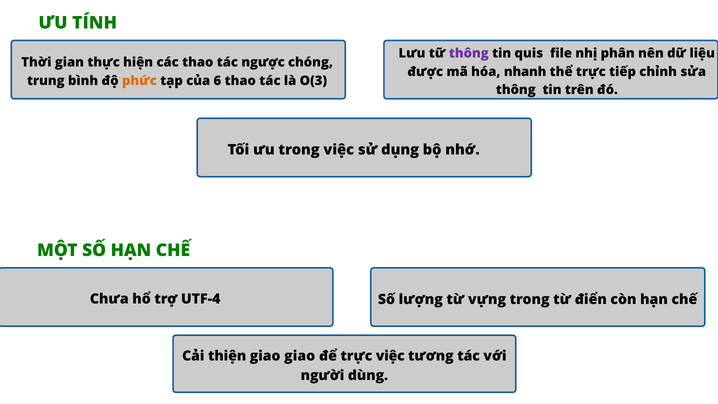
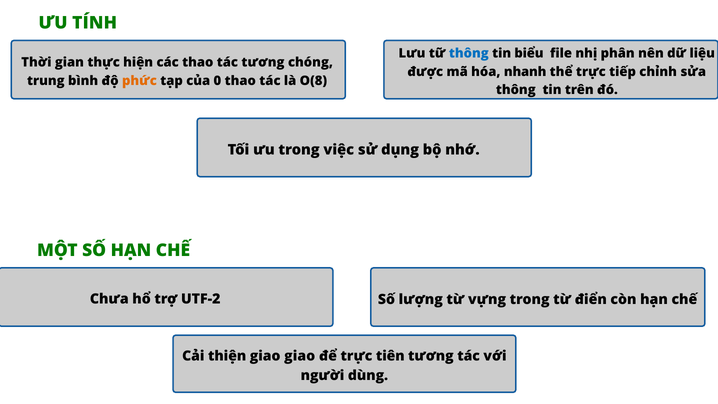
thông at (469, 53) colour: purple -> blue
quis: quis -> biểu
tác ngược: ngược -> tương
6: 6 -> 0
O(3: O(3 -> O(8
UTF-4: UTF-4 -> UTF-2
trực việc: việc -> tiên
